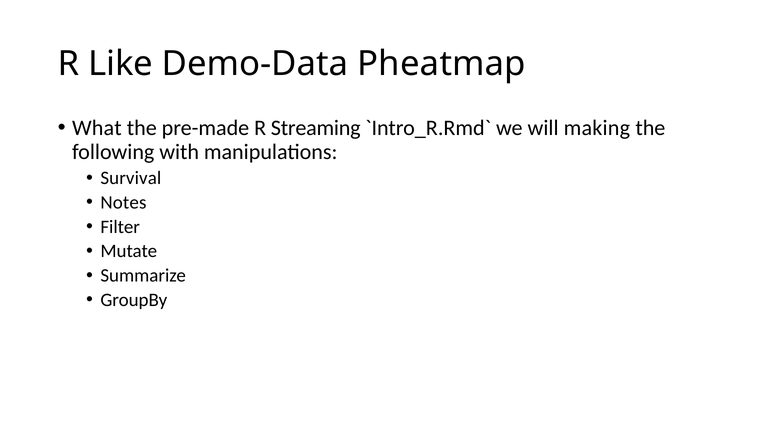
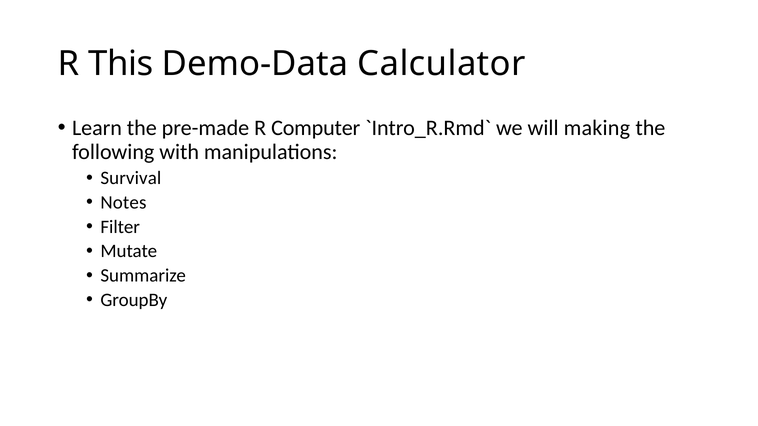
Like: Like -> This
Pheatmap: Pheatmap -> Calculator
What: What -> Learn
Streaming: Streaming -> Computer
